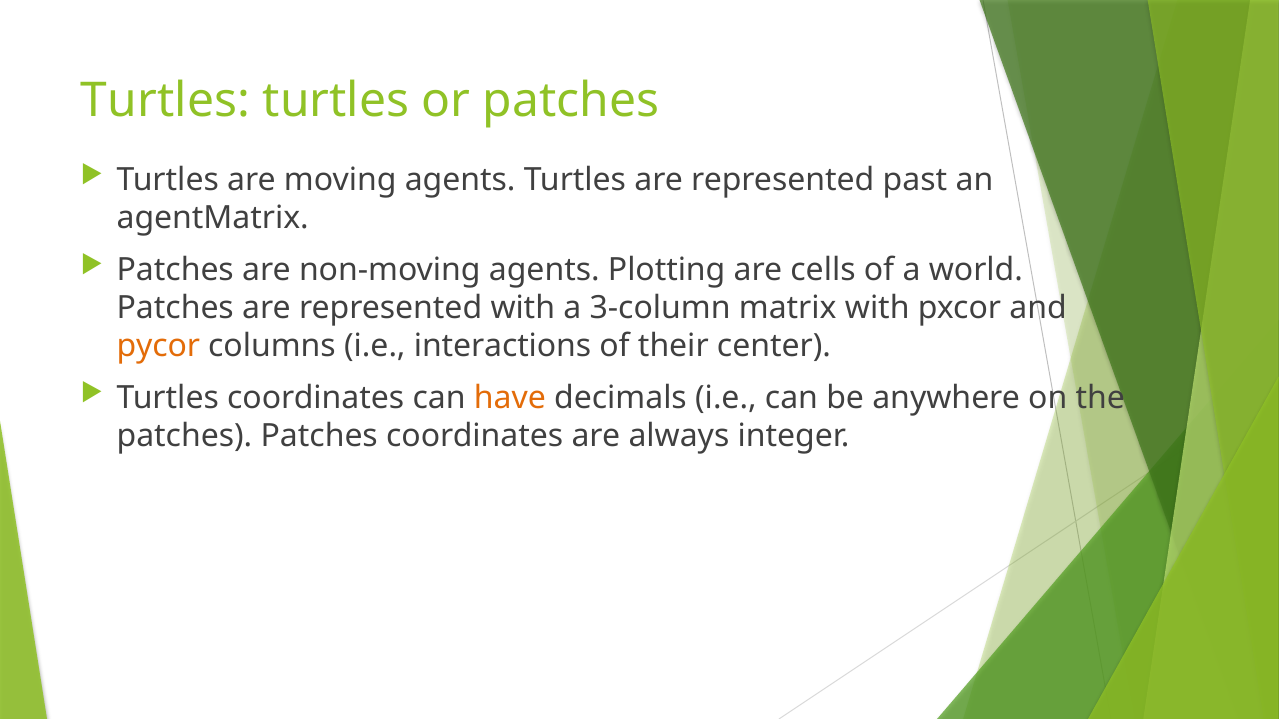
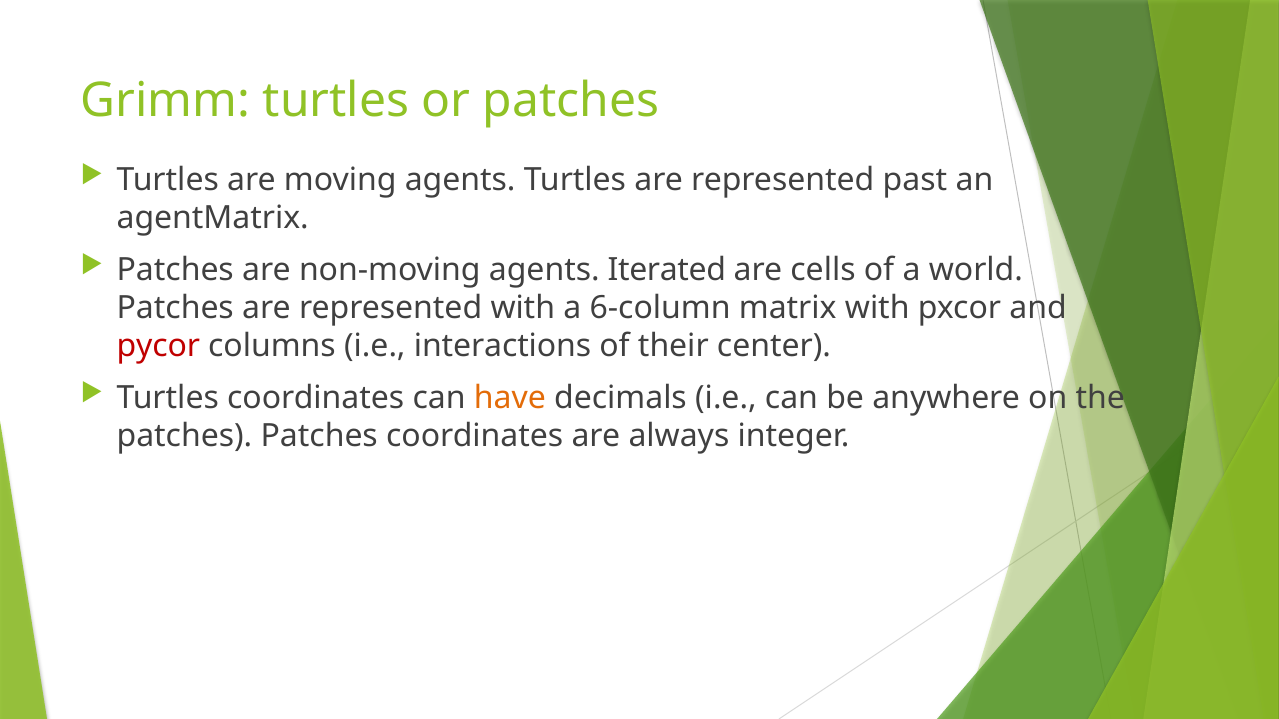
Turtles at (165, 101): Turtles -> Grimm
Plotting: Plotting -> Iterated
3-column: 3-column -> 6-column
pycor colour: orange -> red
